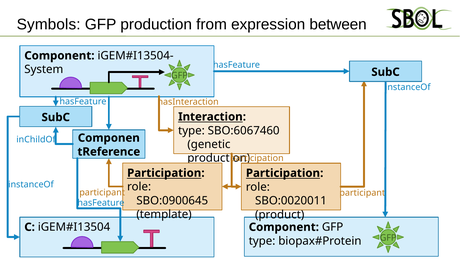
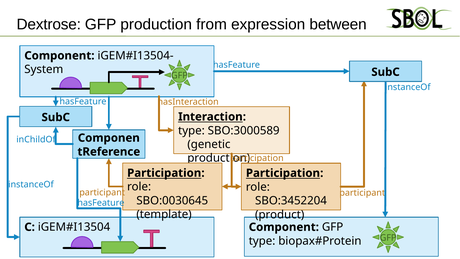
Symbols: Symbols -> Dextrose
SBO:6067460: SBO:6067460 -> SBO:3000589
SBO:0900645: SBO:0900645 -> SBO:0030645
SBO:0020011: SBO:0020011 -> SBO:3452204
